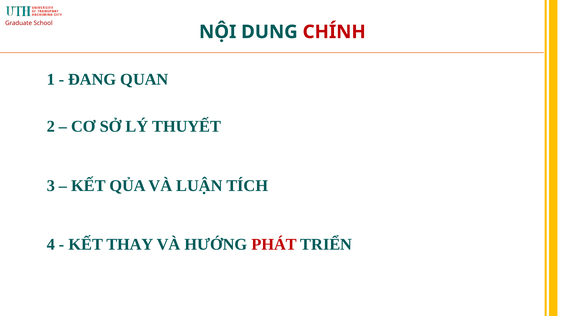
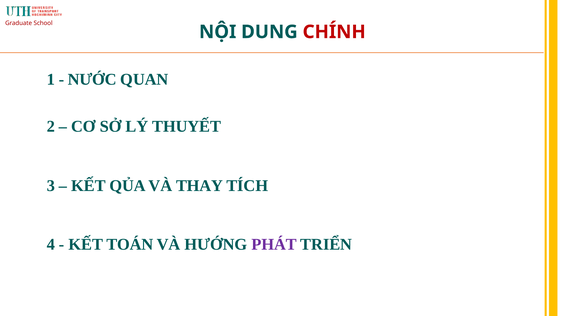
ĐANG: ĐANG -> NƯỚC
LUẬN: LUẬN -> THAY
THAY: THAY -> TOÁN
PHÁT colour: red -> purple
